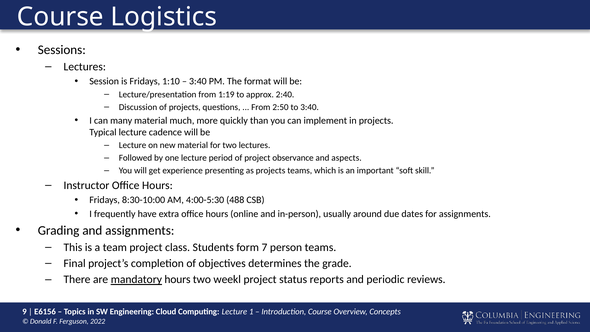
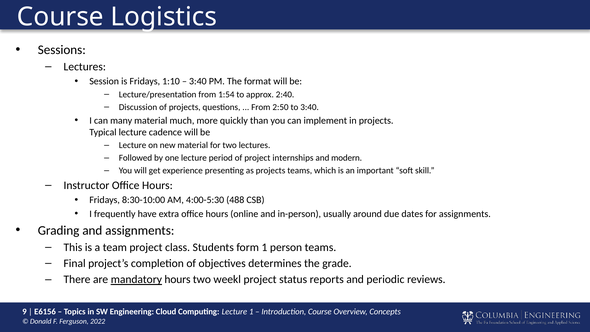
1:19: 1:19 -> 1:54
observance: observance -> internships
aspects: aspects -> modern
form 7: 7 -> 1
